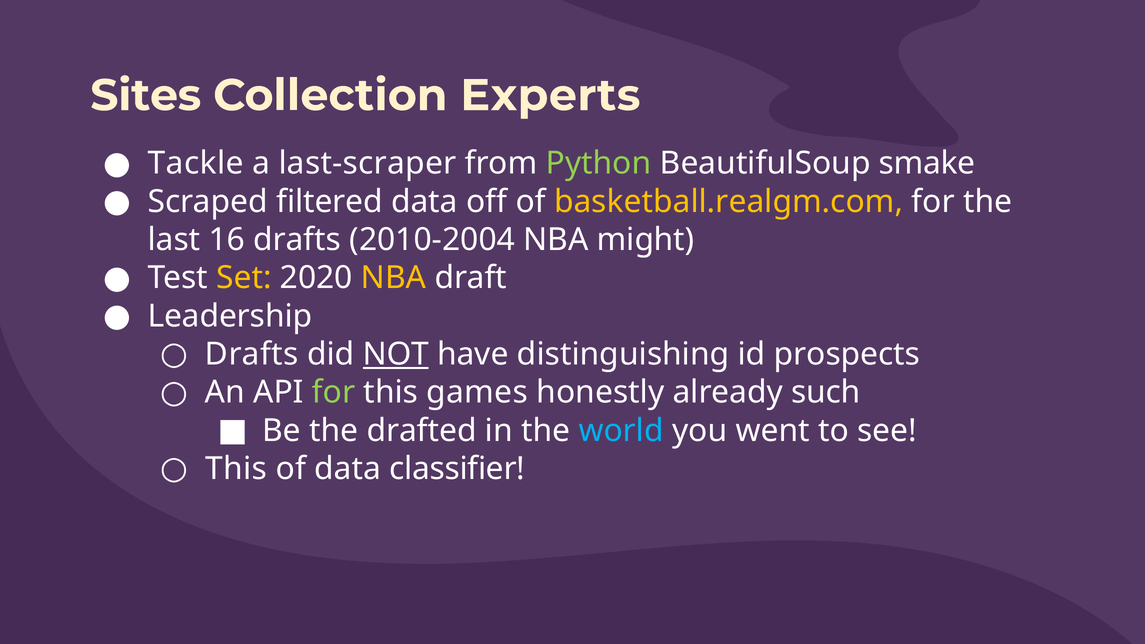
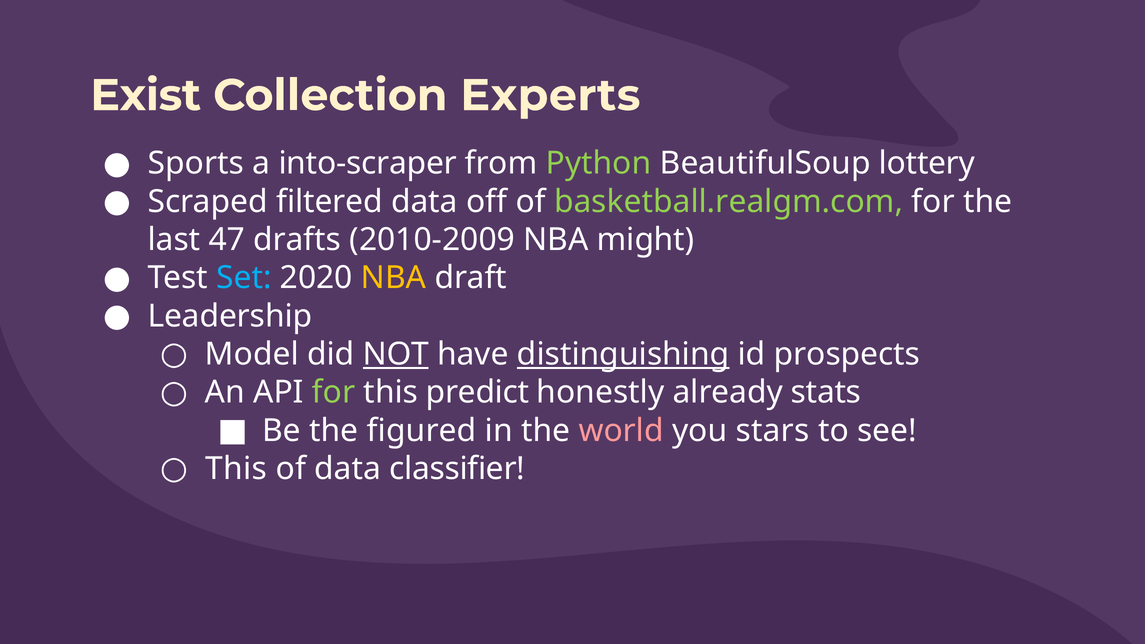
Sites: Sites -> Exist
Tackle: Tackle -> Sports
last-scraper: last-scraper -> into-scraper
smake: smake -> lottery
basketball.realgm.com colour: yellow -> light green
16: 16 -> 47
2010-2004: 2010-2004 -> 2010-2009
Set colour: yellow -> light blue
Drafts at (252, 354): Drafts -> Model
distinguishing underline: none -> present
games: games -> predict
such: such -> stats
drafted: drafted -> figured
world colour: light blue -> pink
went: went -> stars
